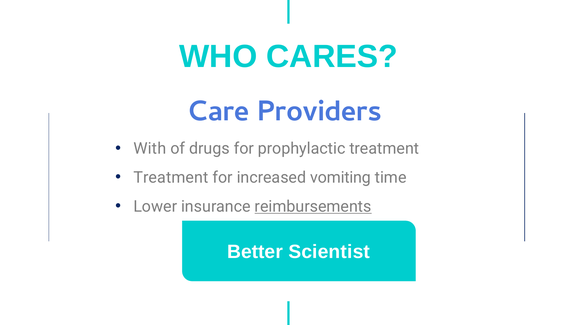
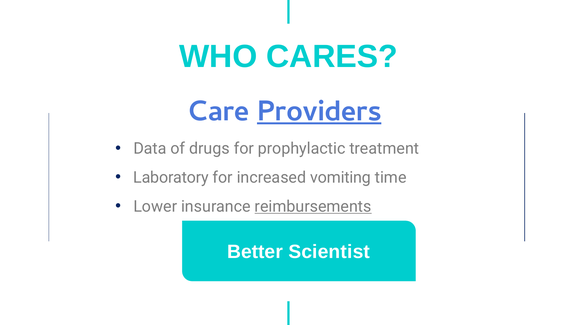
Providers underline: none -> present
With: With -> Data
Treatment at (171, 177): Treatment -> Laboratory
